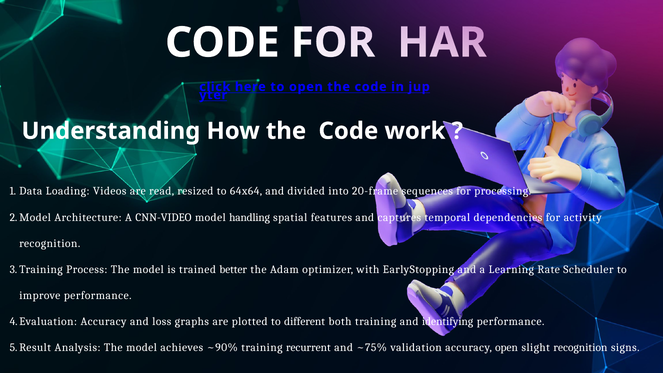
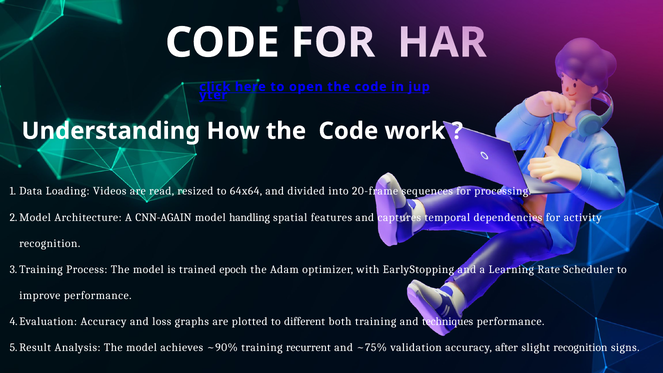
CNN-VIDEO: CNN-VIDEO -> CNN-AGAIN
better: better -> epoch
identifying: identifying -> techniques
accuracy open: open -> after
